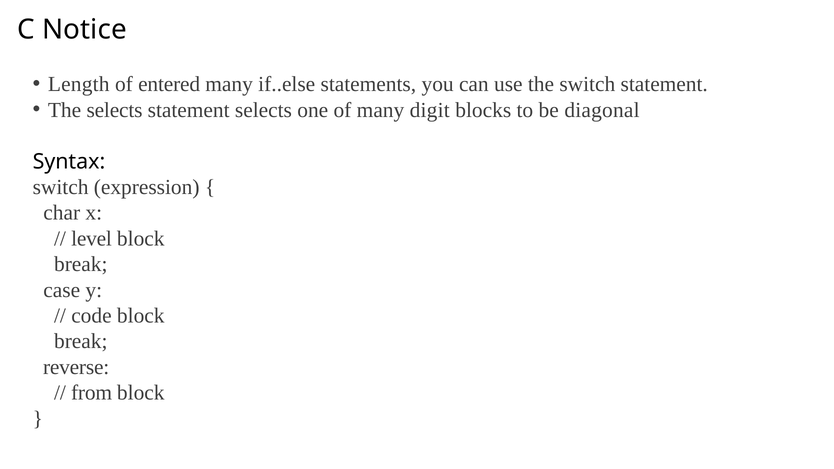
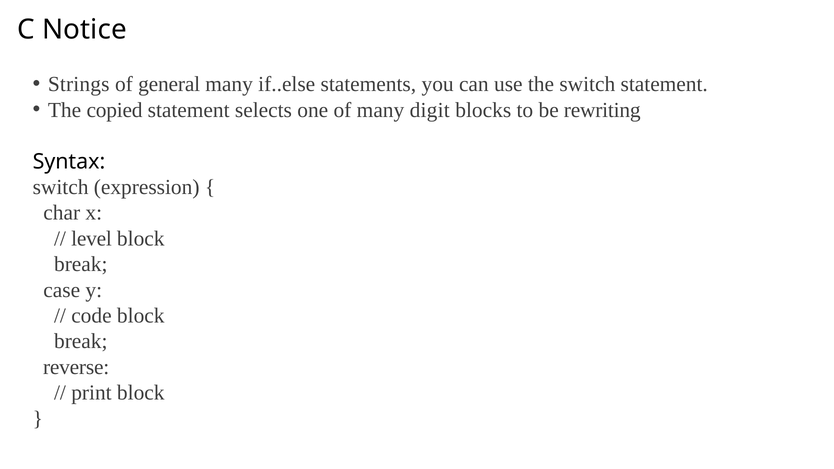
Length: Length -> Strings
entered: entered -> general
The selects: selects -> copied
diagonal: diagonal -> rewriting
from: from -> print
